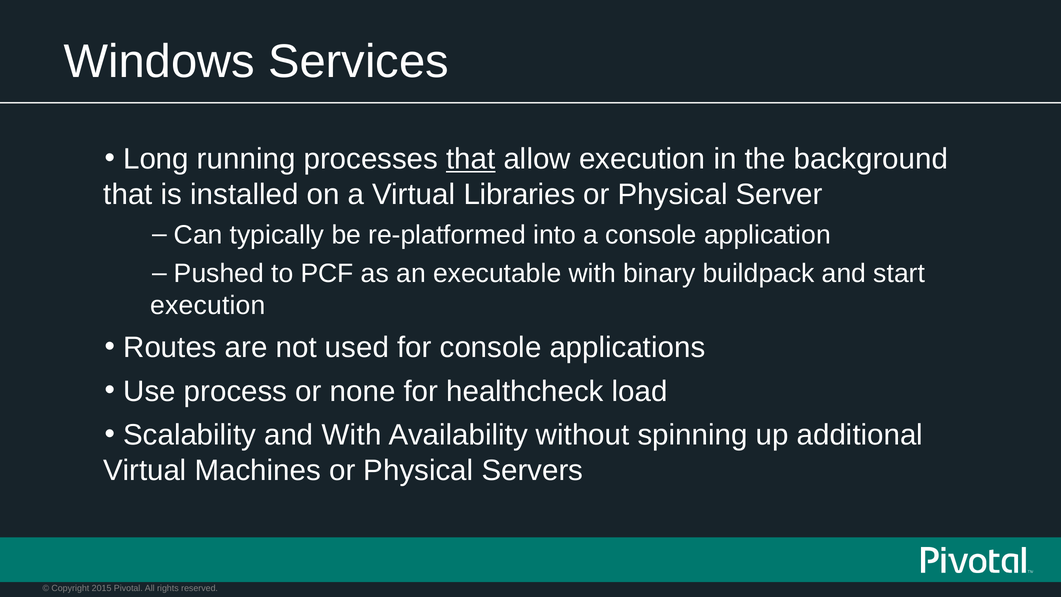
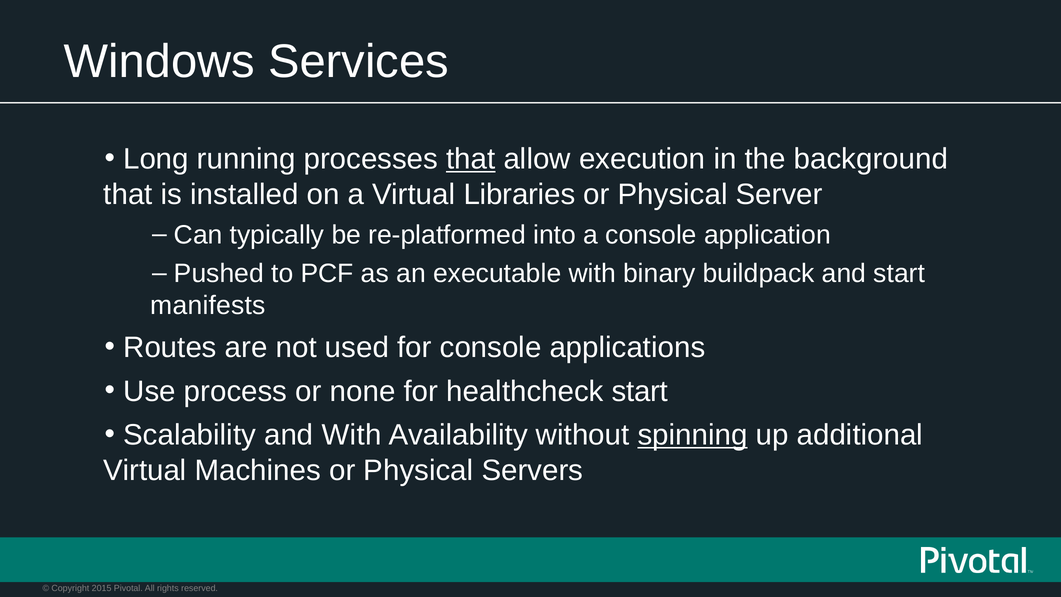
execution at (208, 305): execution -> manifests
healthcheck load: load -> start
spinning underline: none -> present
